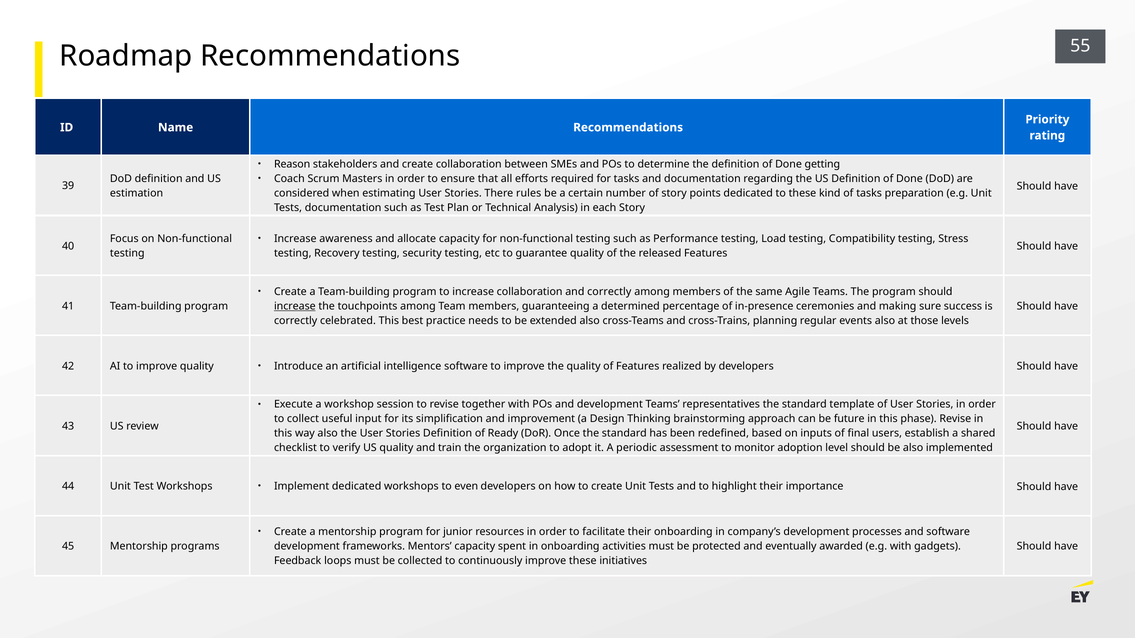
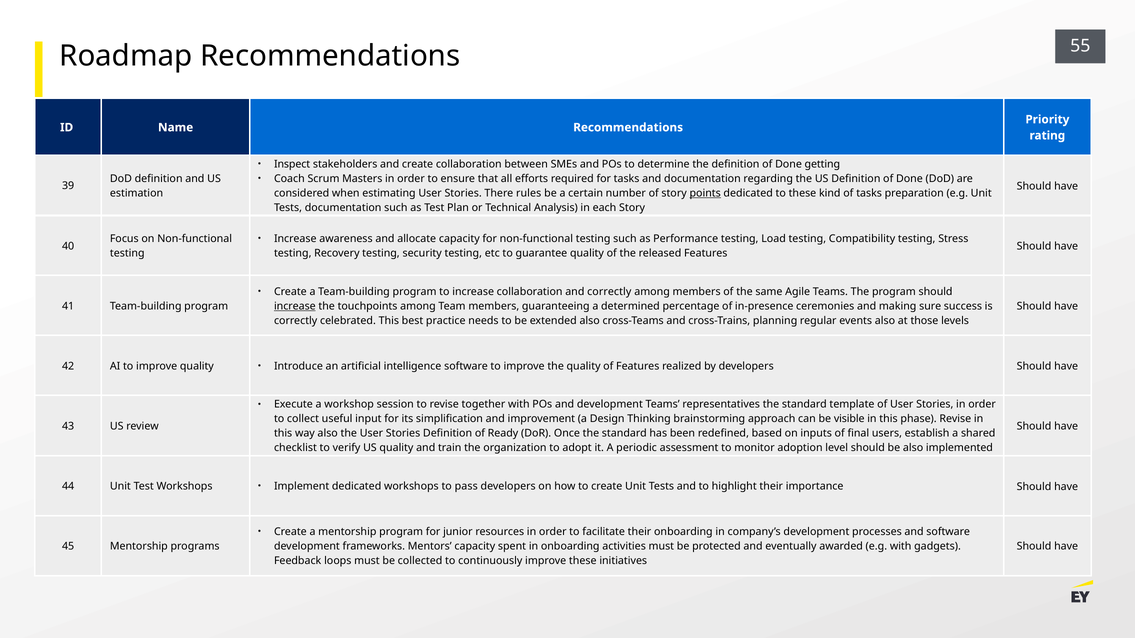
Reason: Reason -> Inspect
points underline: none -> present
future: future -> visible
even: even -> pass
